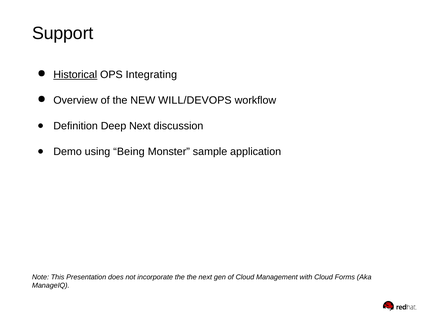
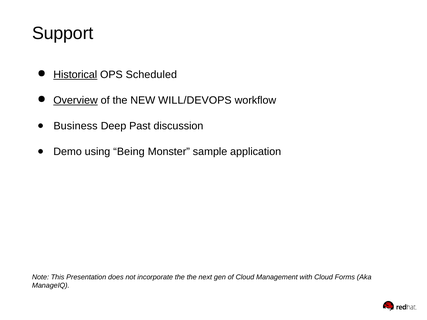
Integrating: Integrating -> Scheduled
Overview underline: none -> present
Definition: Definition -> Business
Deep Next: Next -> Past
